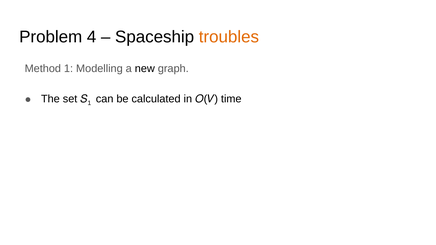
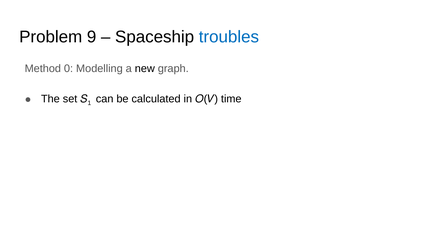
4: 4 -> 9
troubles colour: orange -> blue
Method 1: 1 -> 0
